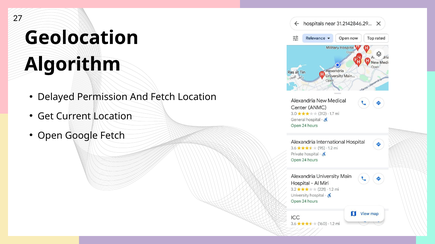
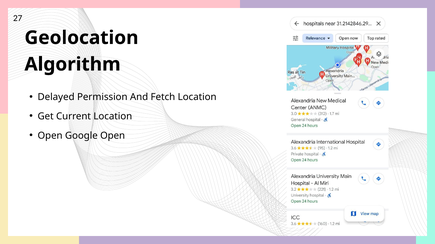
Google Fetch: Fetch -> Open
